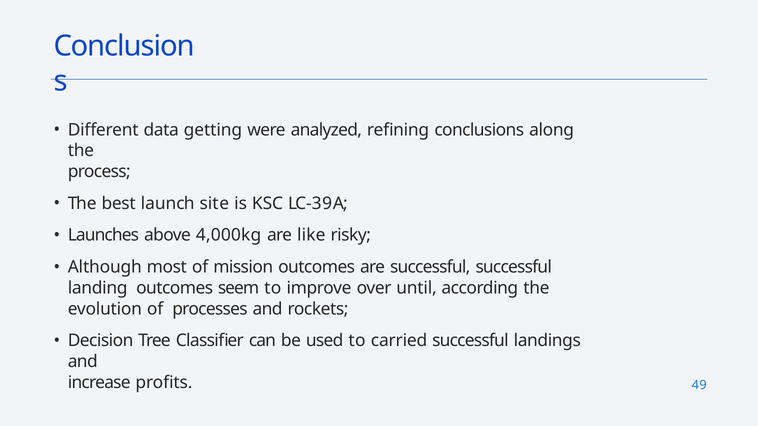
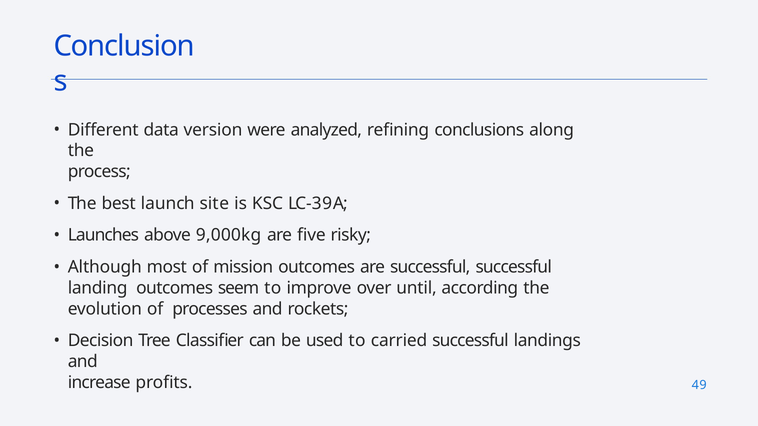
getting: getting -> version
4,000kg: 4,000kg -> 9,000kg
like: like -> five
